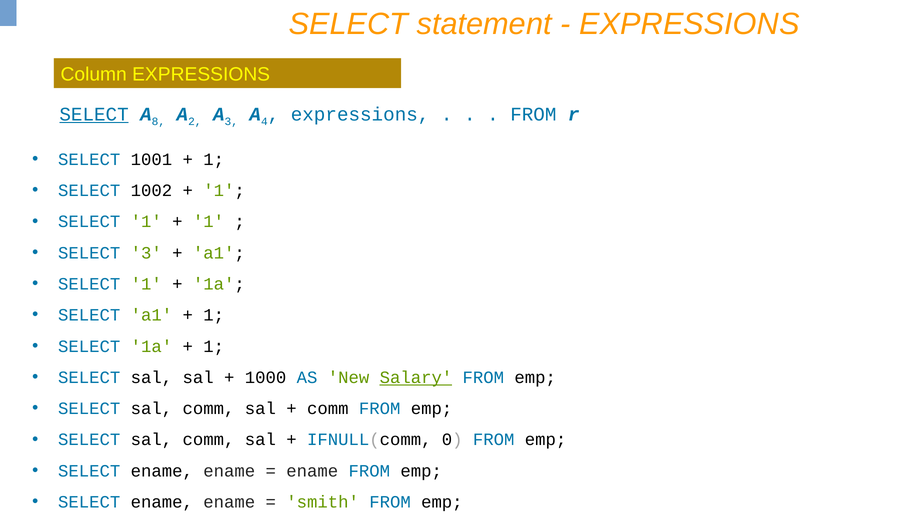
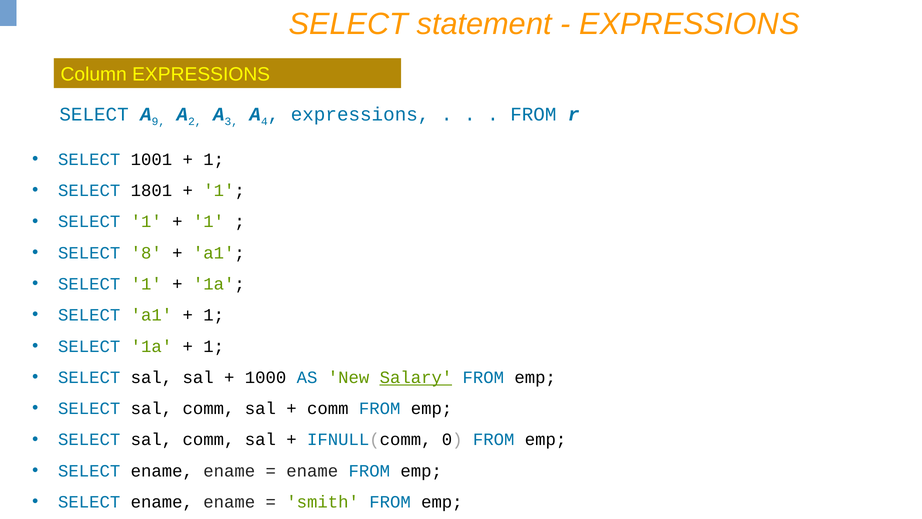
SELECT at (94, 114) underline: present -> none
8: 8 -> 9
1002: 1002 -> 1801
SELECT 3: 3 -> 8
